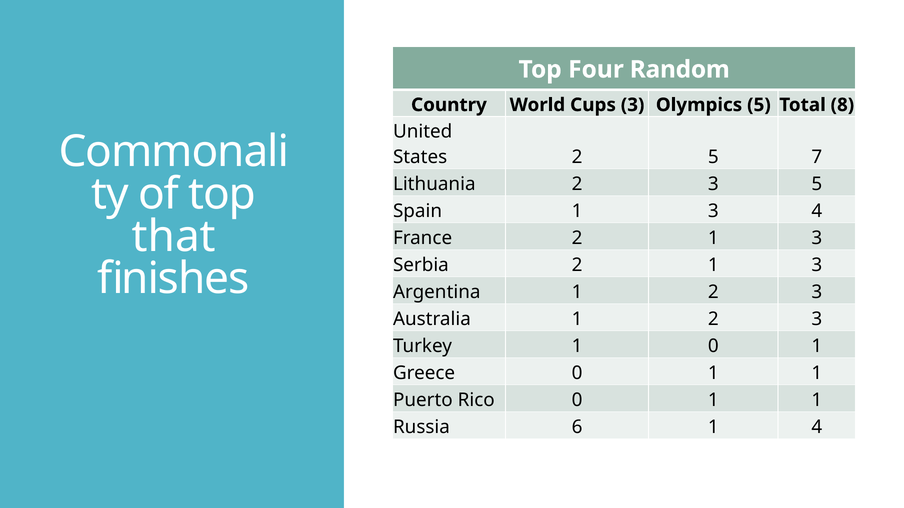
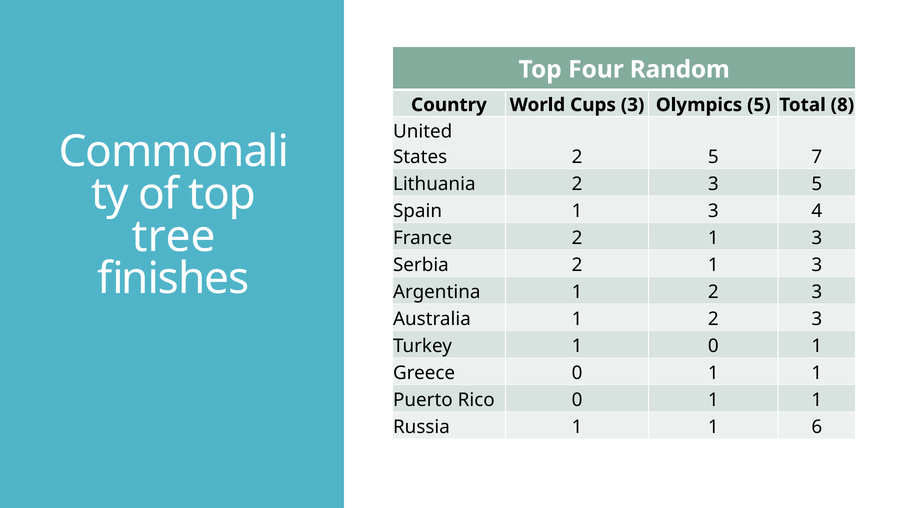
that: that -> tree
Russia 6: 6 -> 1
1 4: 4 -> 6
